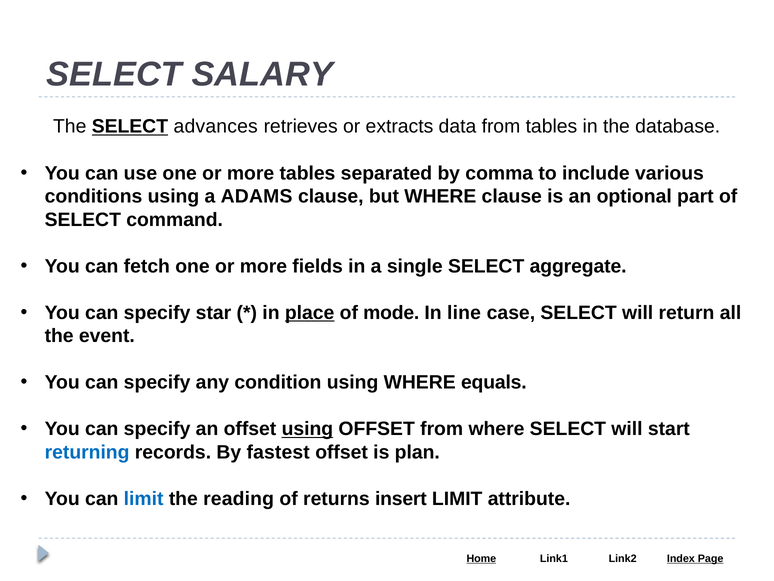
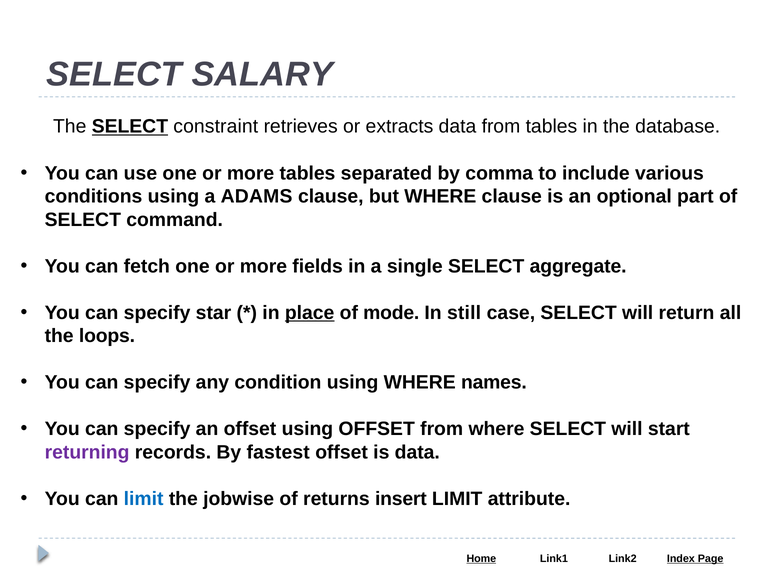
advances: advances -> constraint
line: line -> still
event: event -> loops
equals: equals -> names
using at (307, 429) underline: present -> none
returning colour: blue -> purple
is plan: plan -> data
reading: reading -> jobwise
